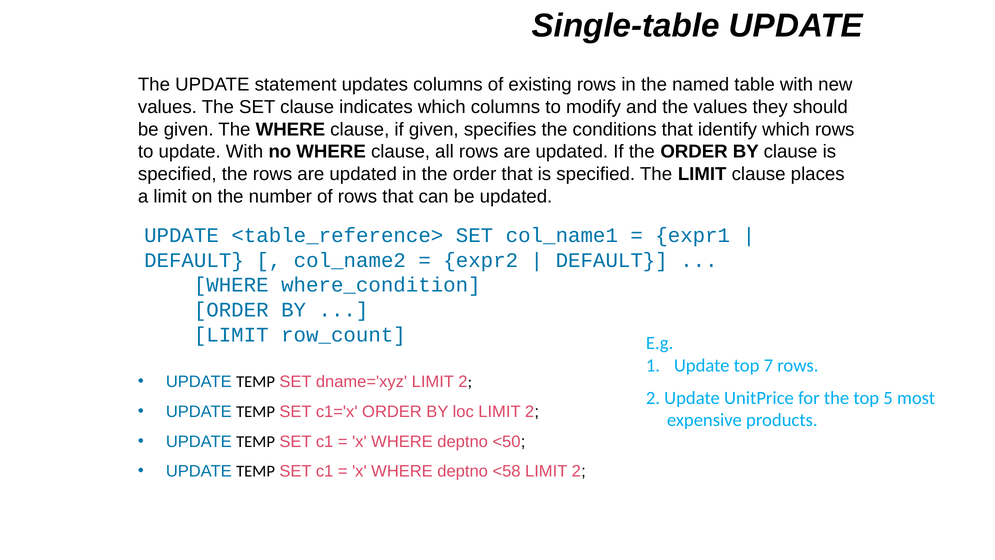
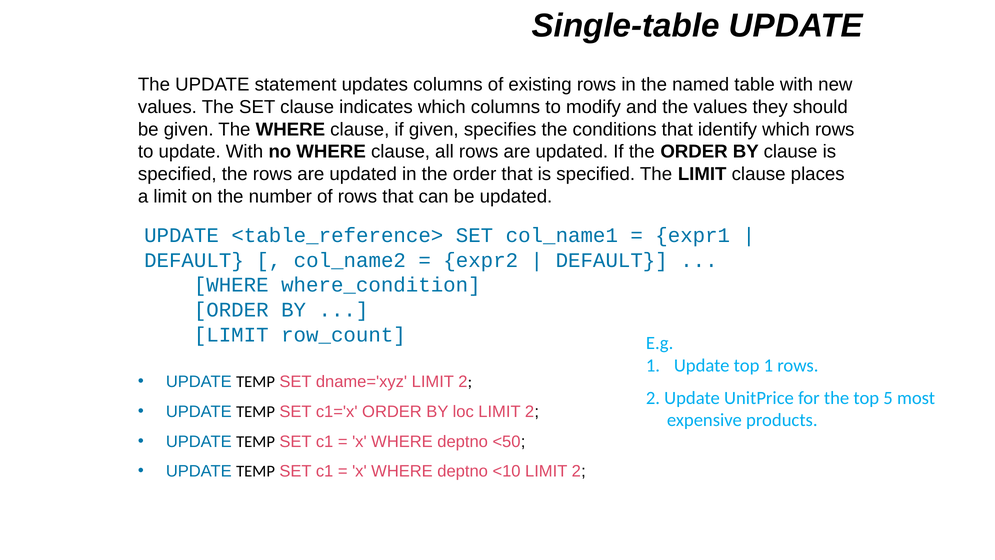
top 7: 7 -> 1
<58: <58 -> <10
